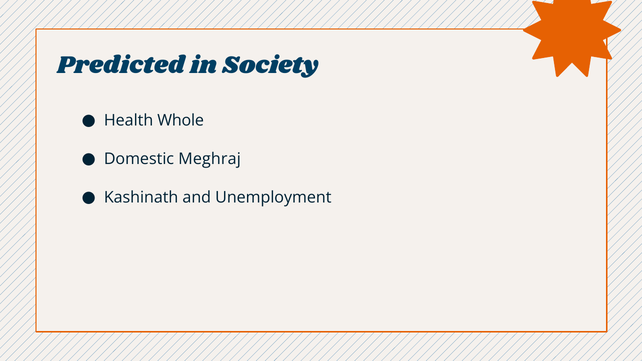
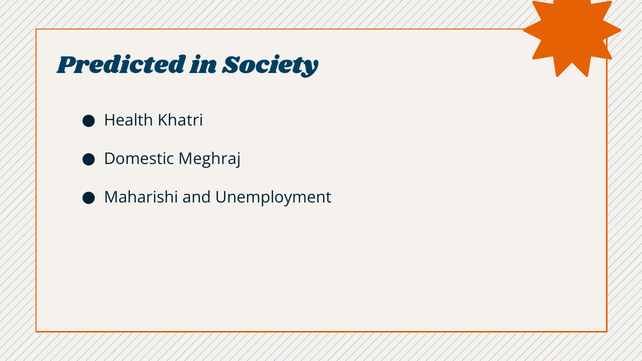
Whole: Whole -> Khatri
Kashinath: Kashinath -> Maharishi
